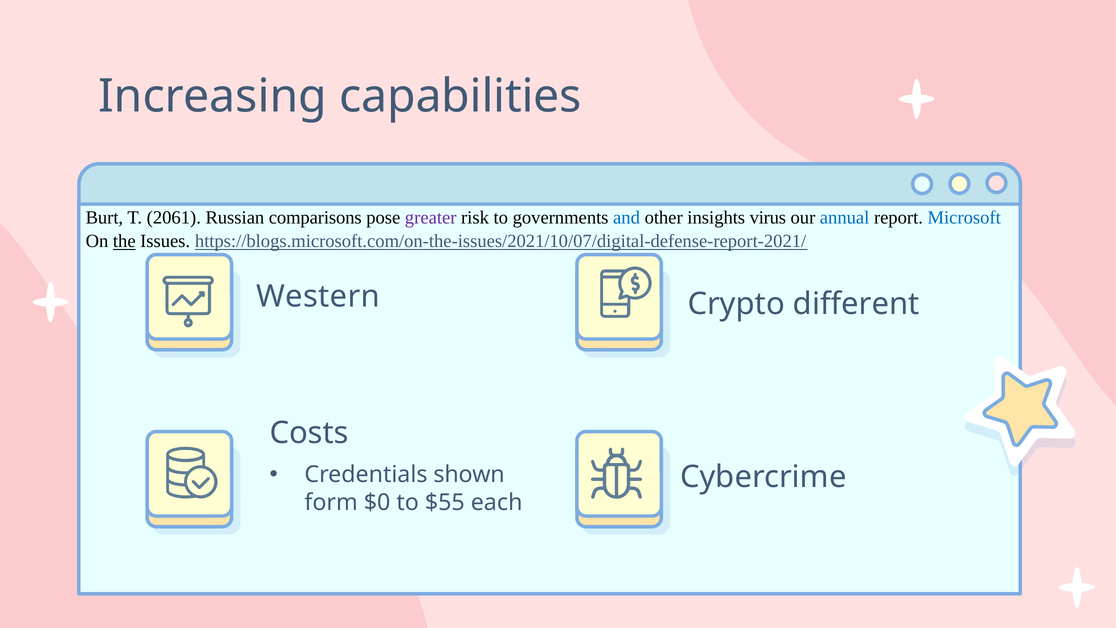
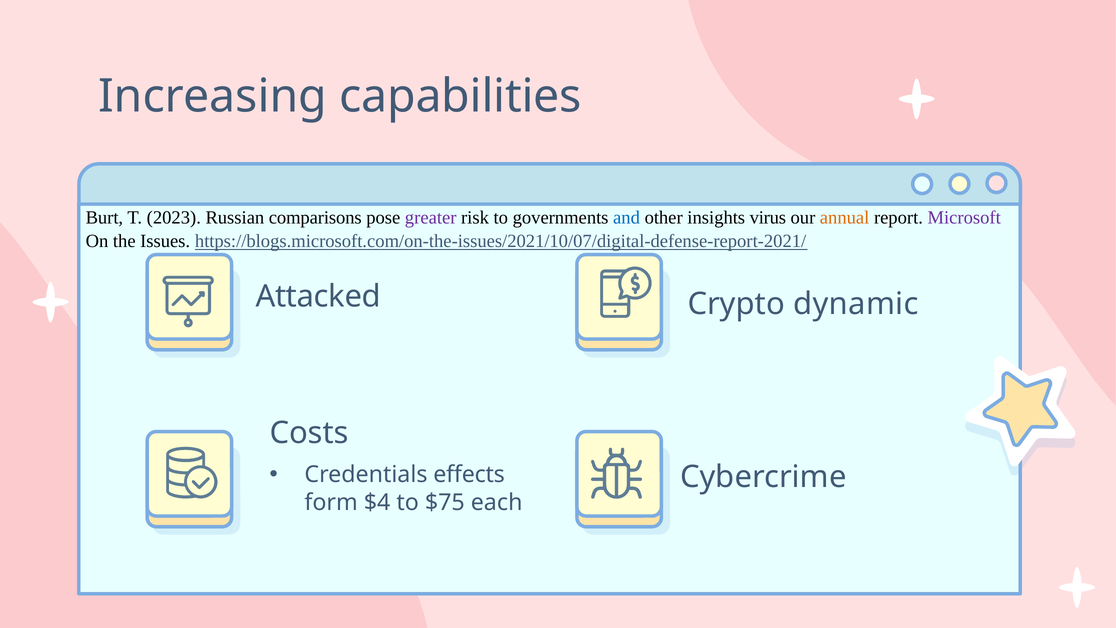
2061: 2061 -> 2023
annual colour: blue -> orange
Microsoft colour: blue -> purple
the underline: present -> none
Western: Western -> Attacked
different: different -> dynamic
shown: shown -> effects
$0: $0 -> $4
$55: $55 -> $75
